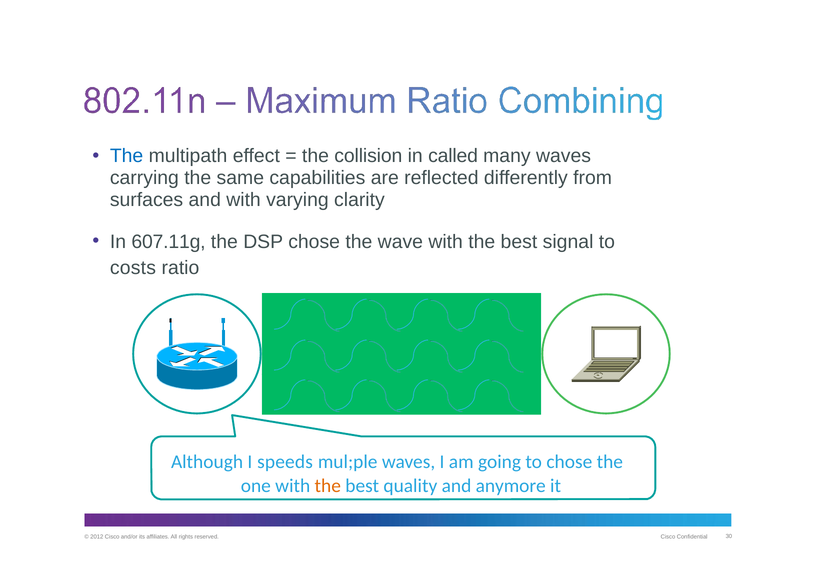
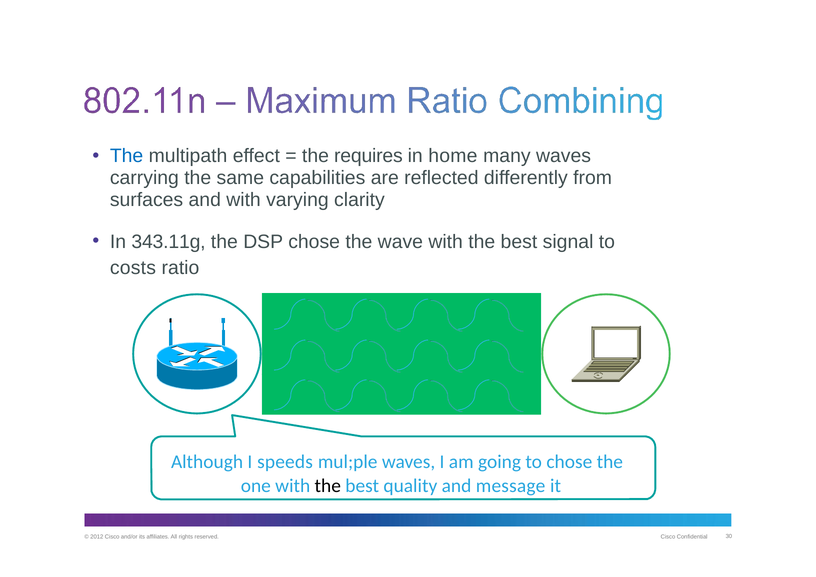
collision: collision -> requires
called: called -> home
607.11g: 607.11g -> 343.11g
the at (328, 486) colour: orange -> black
anymore: anymore -> message
